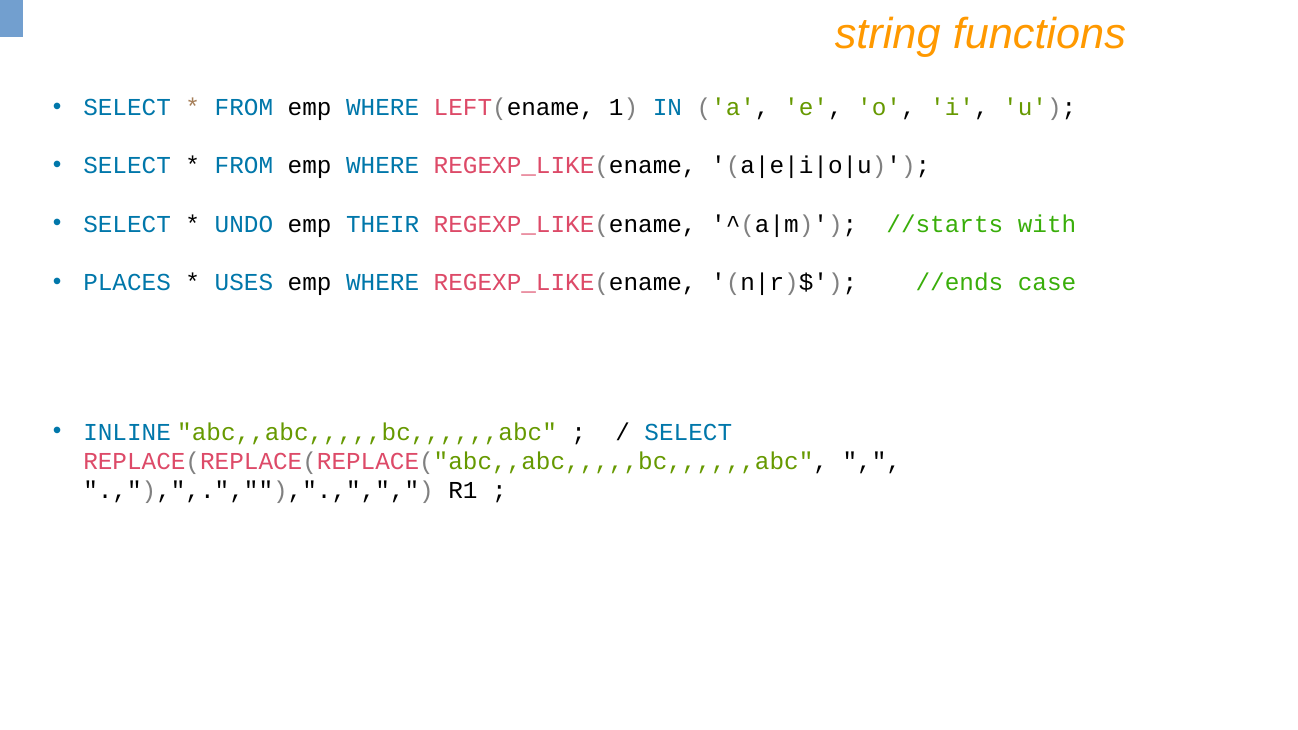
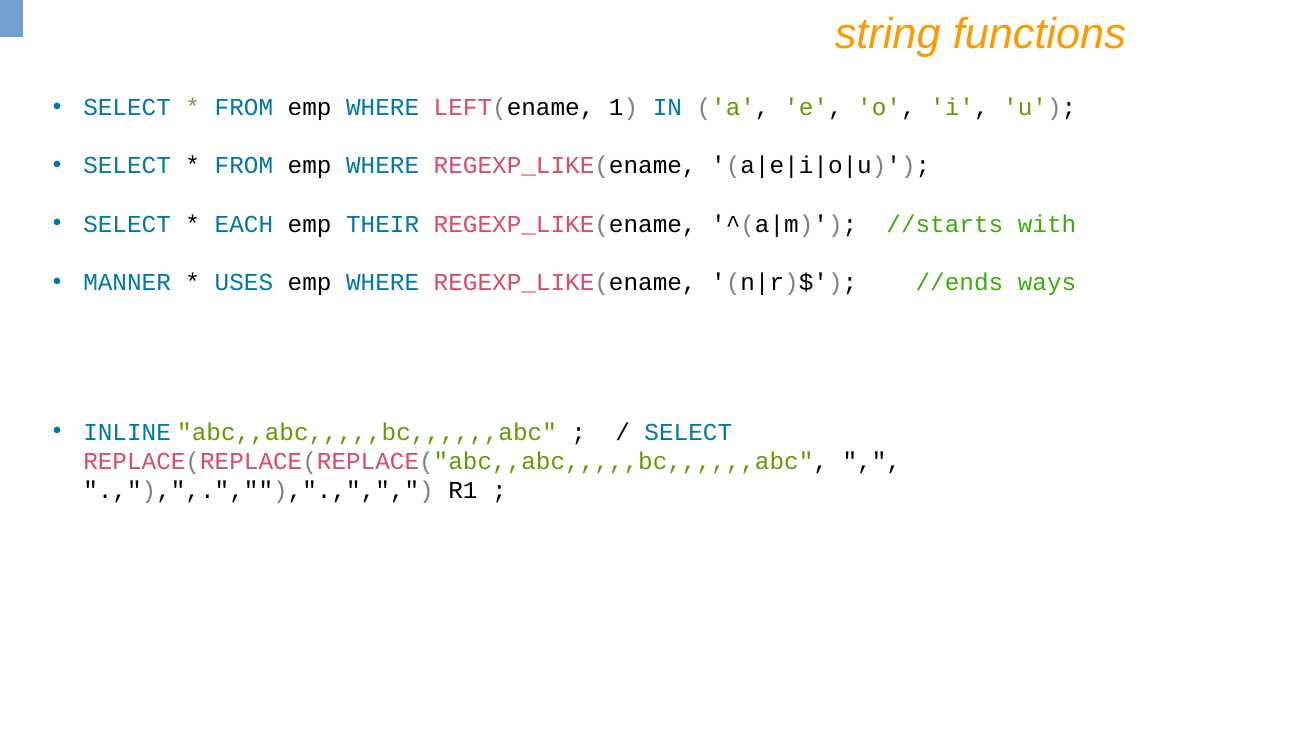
UNDO: UNDO -> EACH
PLACES: PLACES -> MANNER
case: case -> ways
